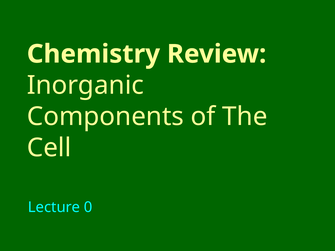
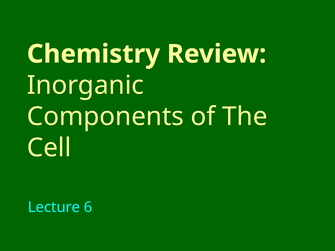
0: 0 -> 6
